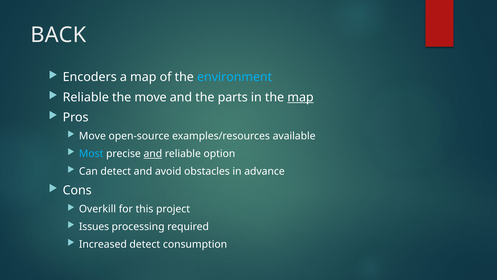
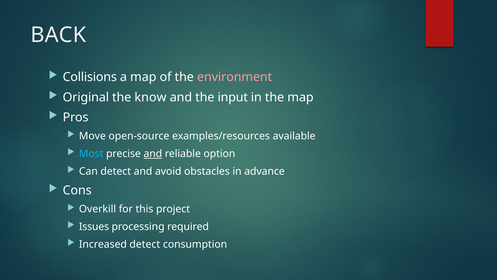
Encoders: Encoders -> Collisions
environment colour: light blue -> pink
Reliable at (86, 97): Reliable -> Original
the move: move -> know
parts: parts -> input
map at (301, 97) underline: present -> none
